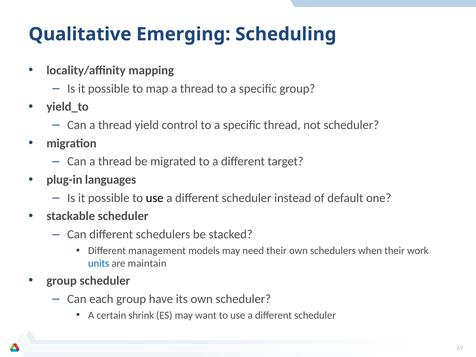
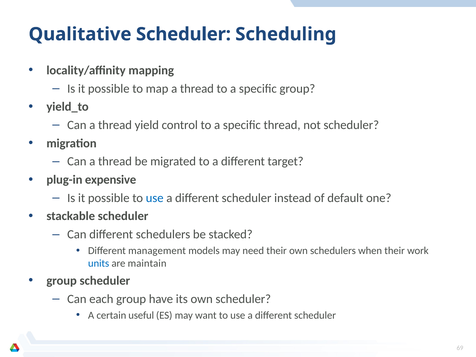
Qualitative Emerging: Emerging -> Scheduler
languages: languages -> expensive
use at (155, 198) colour: black -> blue
shrink: shrink -> useful
